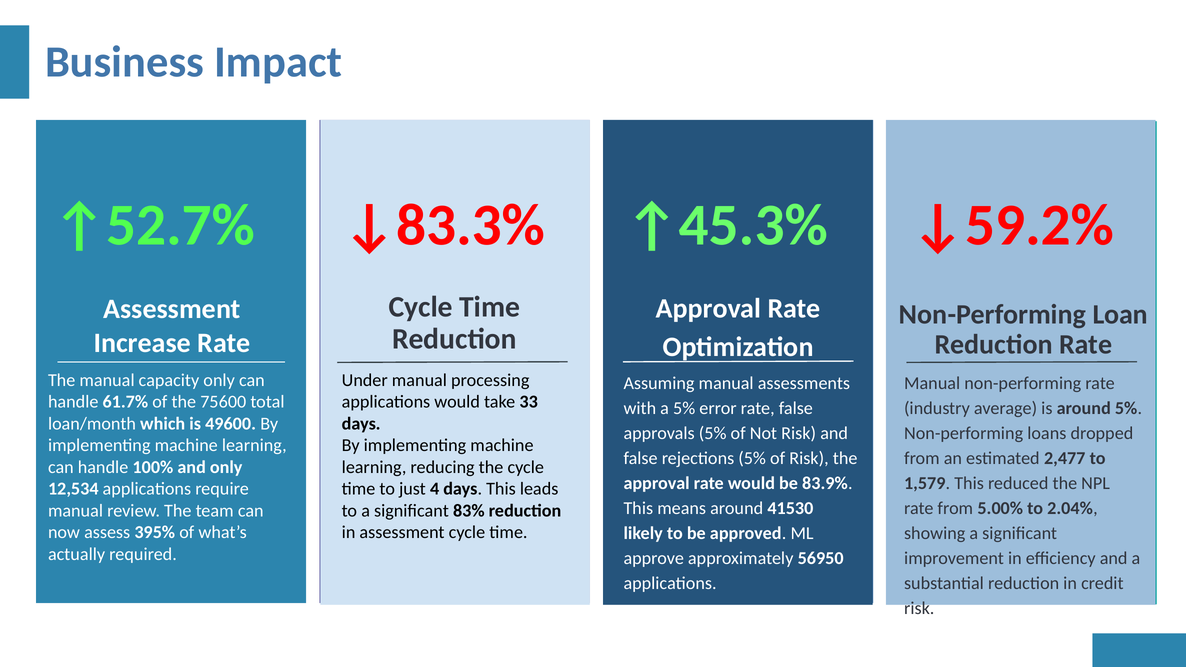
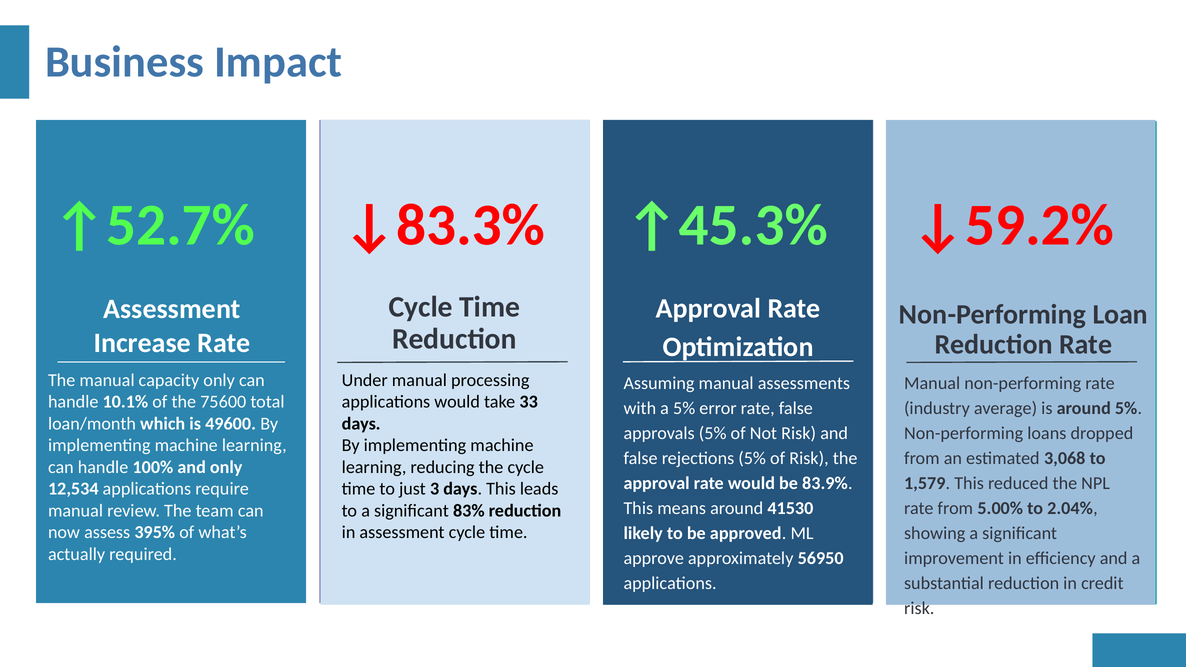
61.7%: 61.7% -> 10.1%
2,477: 2,477 -> 3,068
4: 4 -> 3
